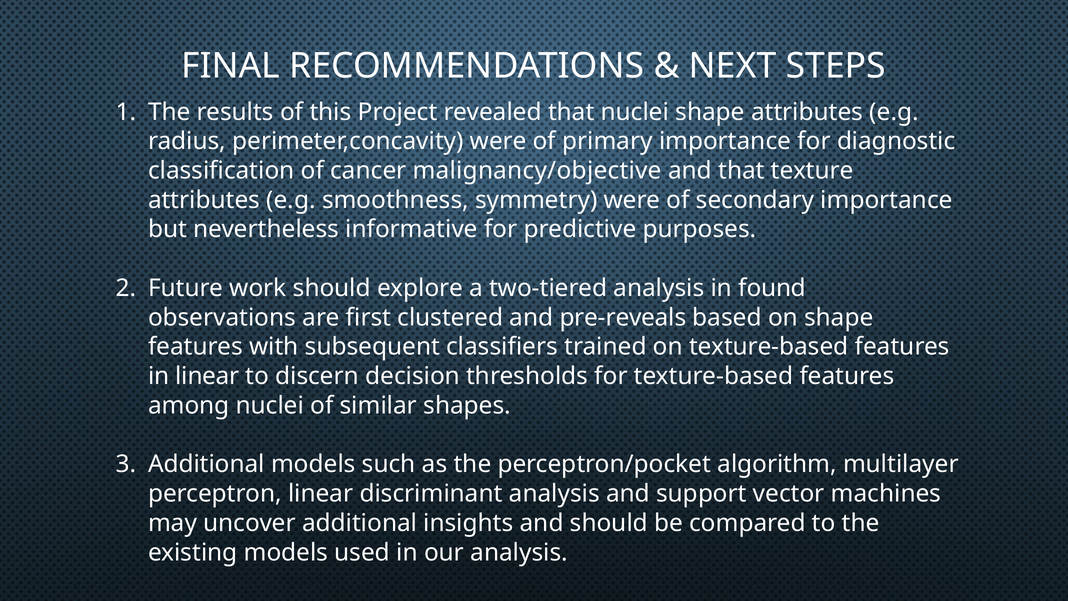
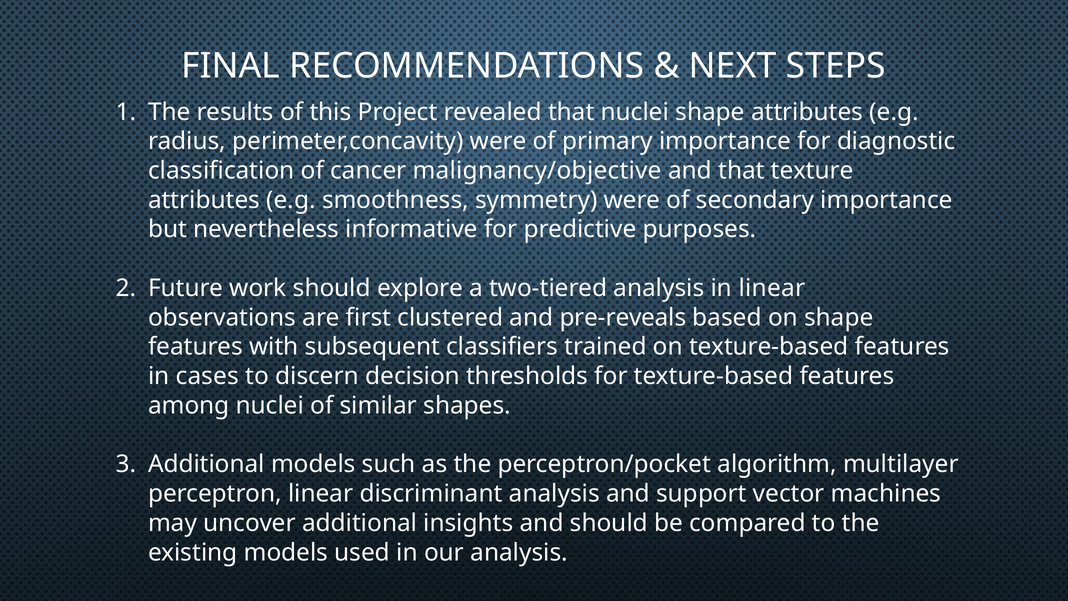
in found: found -> linear
in linear: linear -> cases
